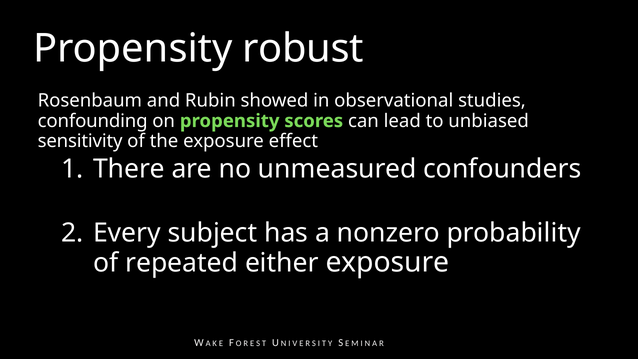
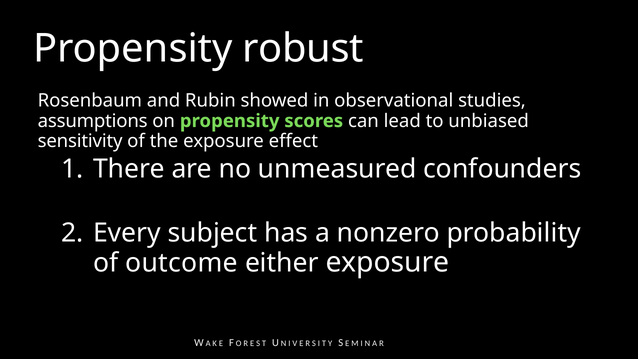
confounding: confounding -> assumptions
repeated: repeated -> outcome
